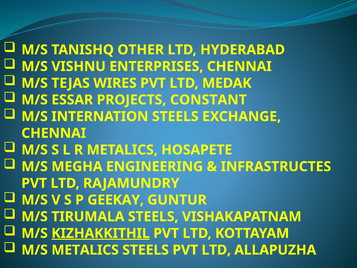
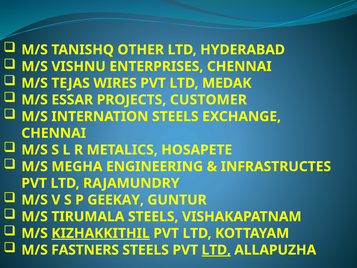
CONSTANT: CONSTANT -> CUSTOMER
M/S METALICS: METALICS -> FASTNERS
LTD at (216, 250) underline: none -> present
